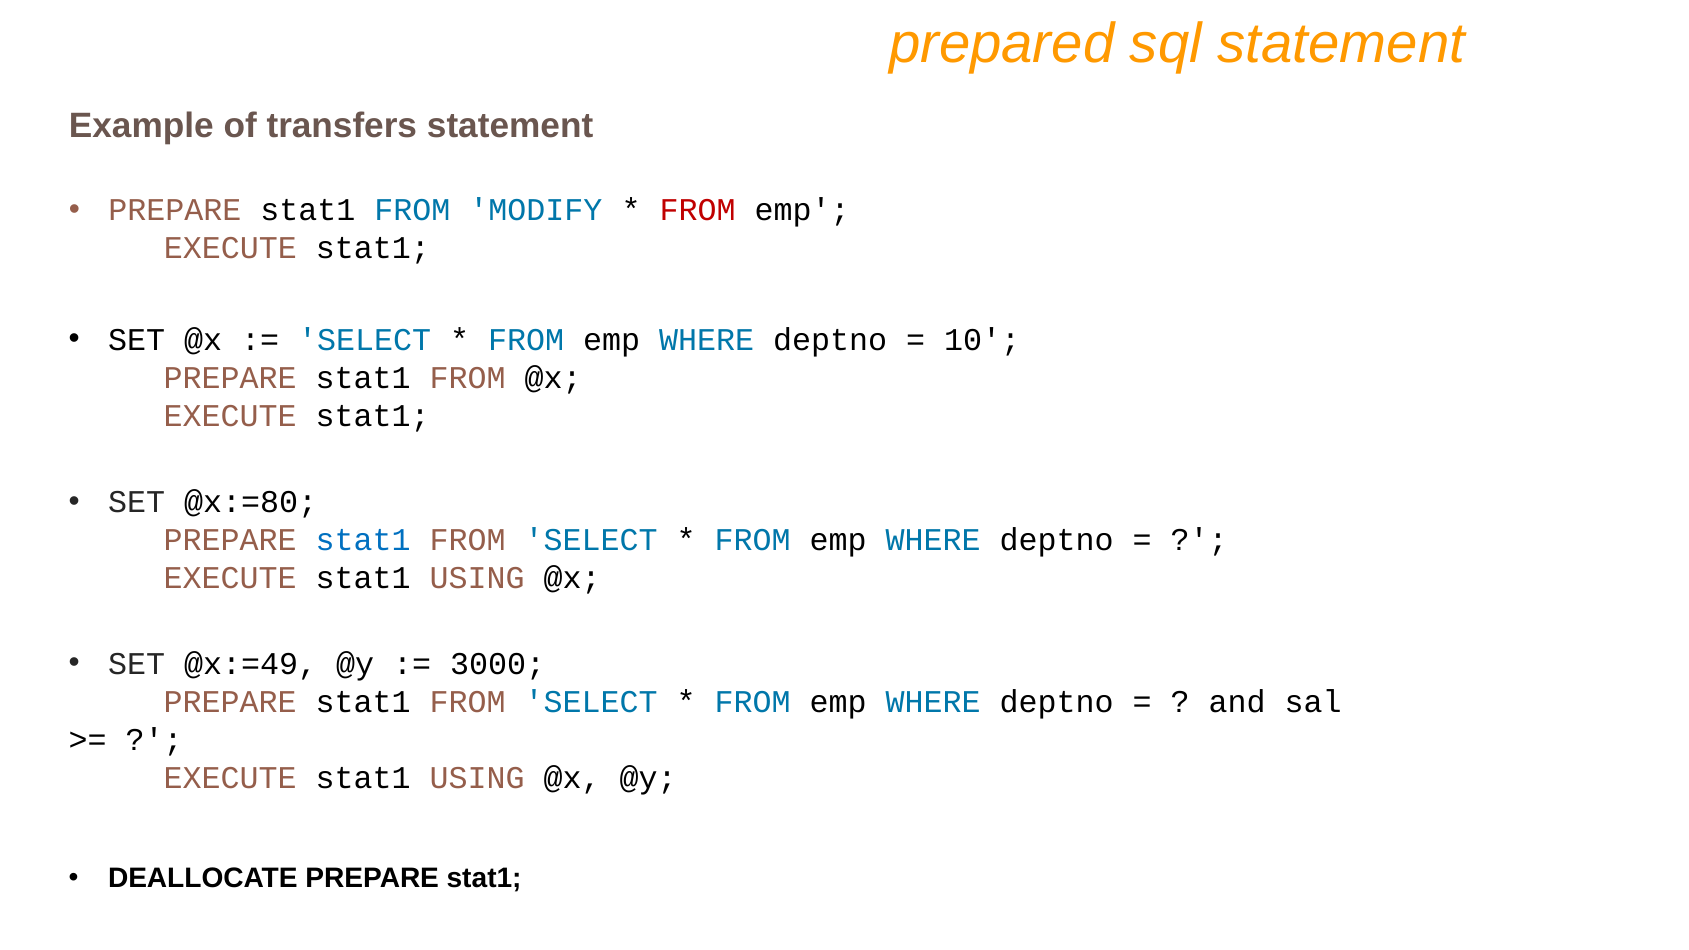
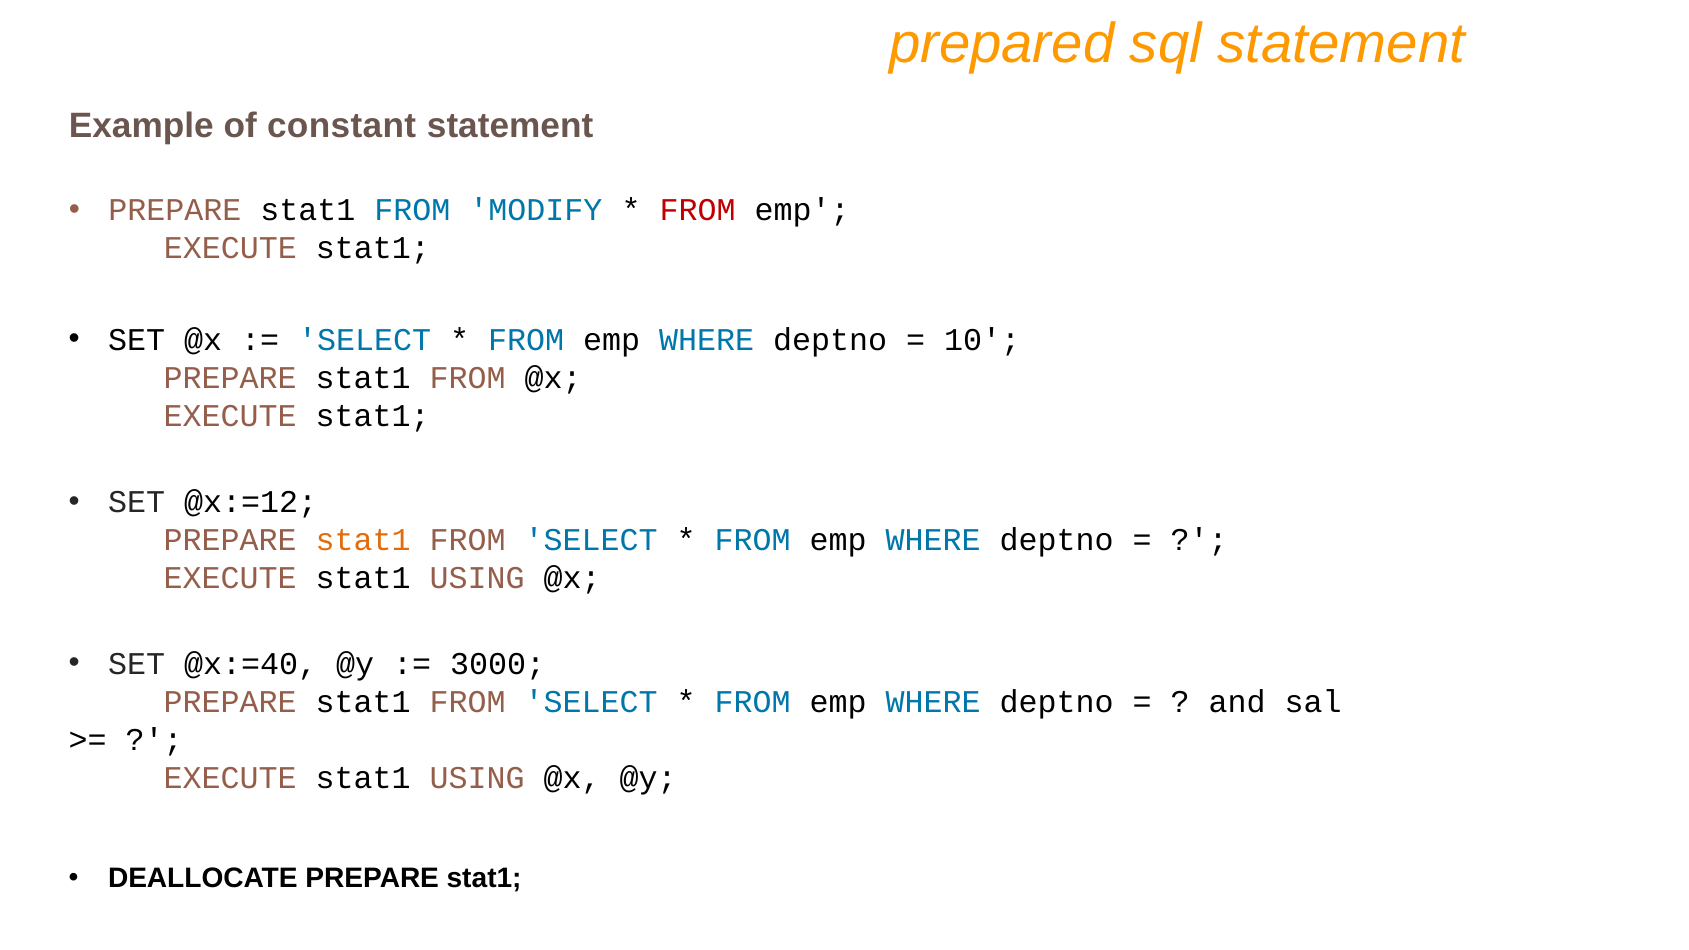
transfers: transfers -> constant
@x:=80: @x:=80 -> @x:=12
stat1 at (363, 540) colour: blue -> orange
@x:=49: @x:=49 -> @x:=40
